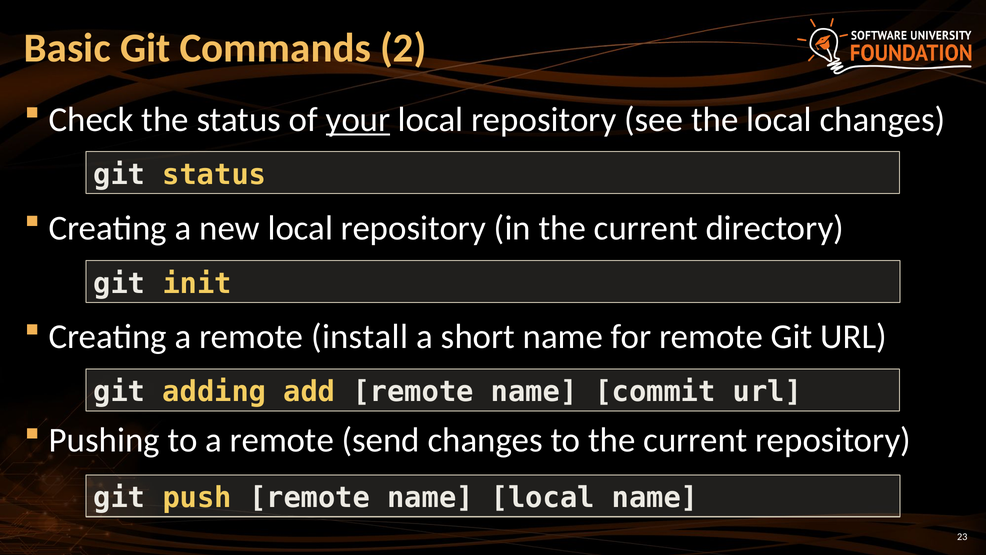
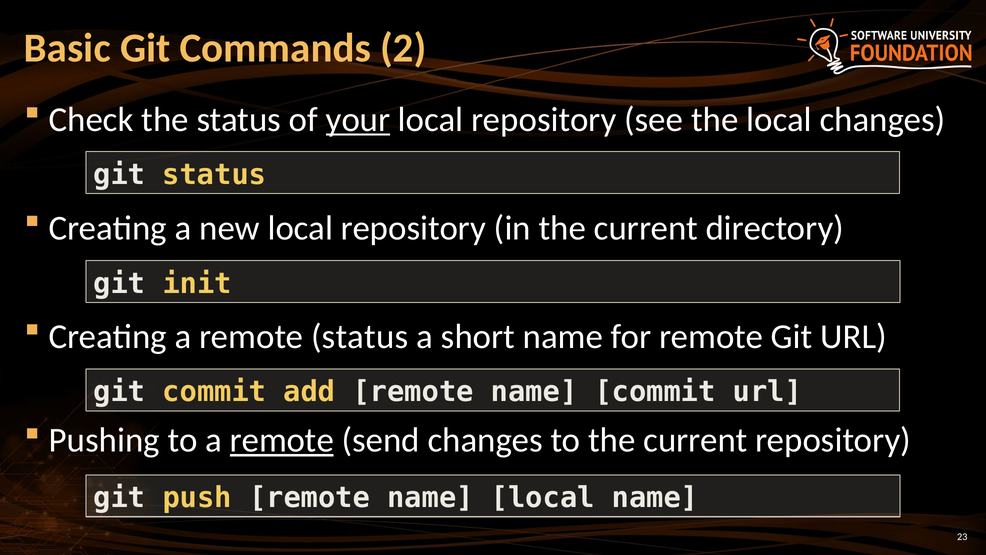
remote install: install -> status
git adding: adding -> commit
remote at (282, 440) underline: none -> present
